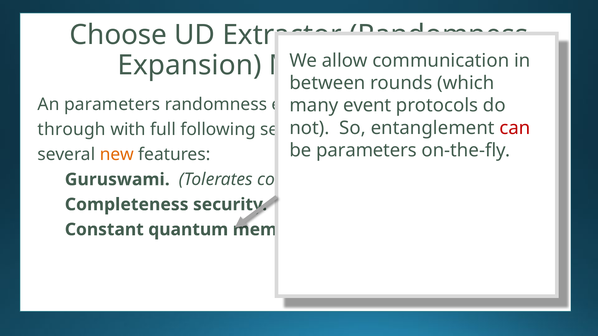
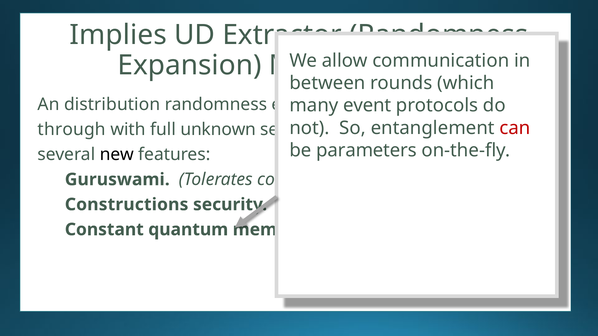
Choose: Choose -> Implies
An parameters: parameters -> distribution
following: following -> unknown
new colour: orange -> black
Completeness: Completeness -> Constructions
